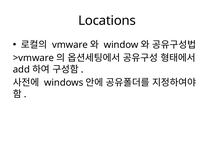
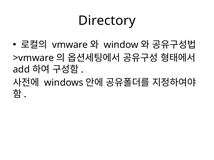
Locations: Locations -> Directory
